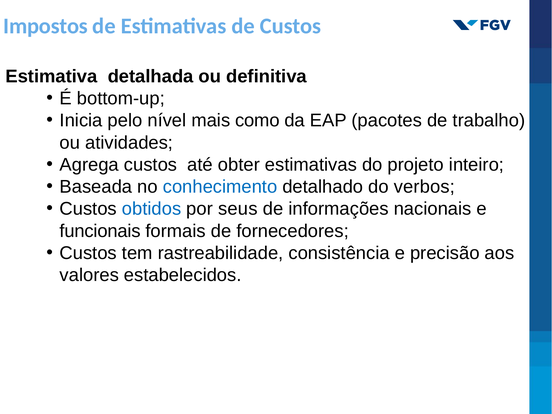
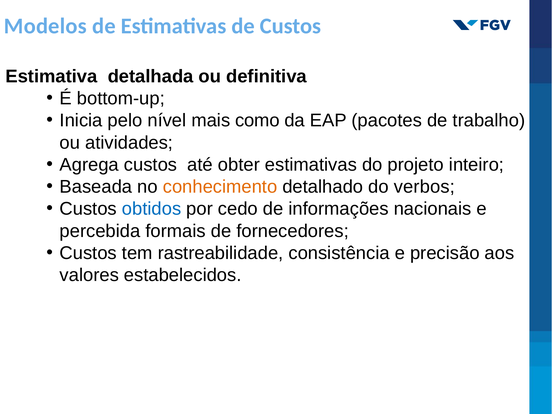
Impostos: Impostos -> Modelos
conhecimento colour: blue -> orange
seus: seus -> cedo
funcionais: funcionais -> percebida
